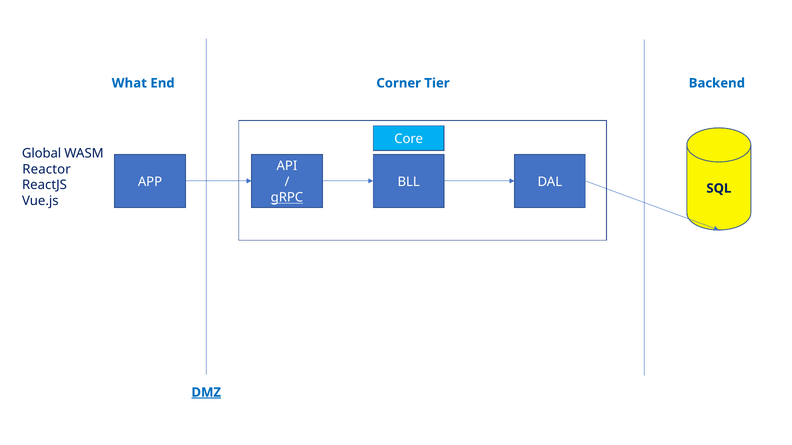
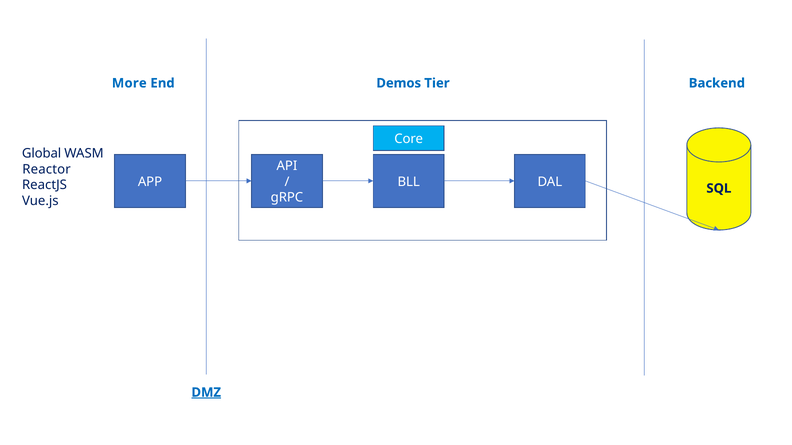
What: What -> More
Corner: Corner -> Demos
gRPC underline: present -> none
